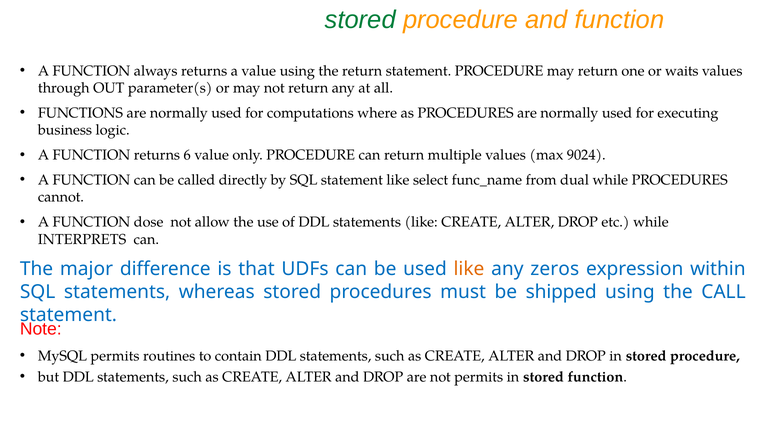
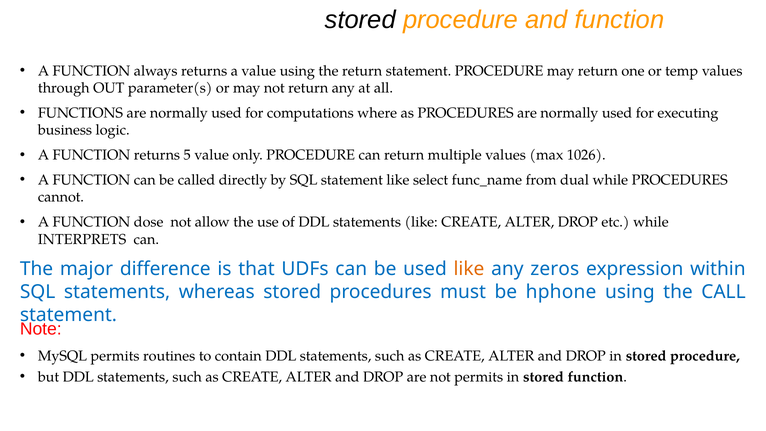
stored at (360, 20) colour: green -> black
waits: waits -> temp
6: 6 -> 5
9024: 9024 -> 1026
shipped: shipped -> hphone
